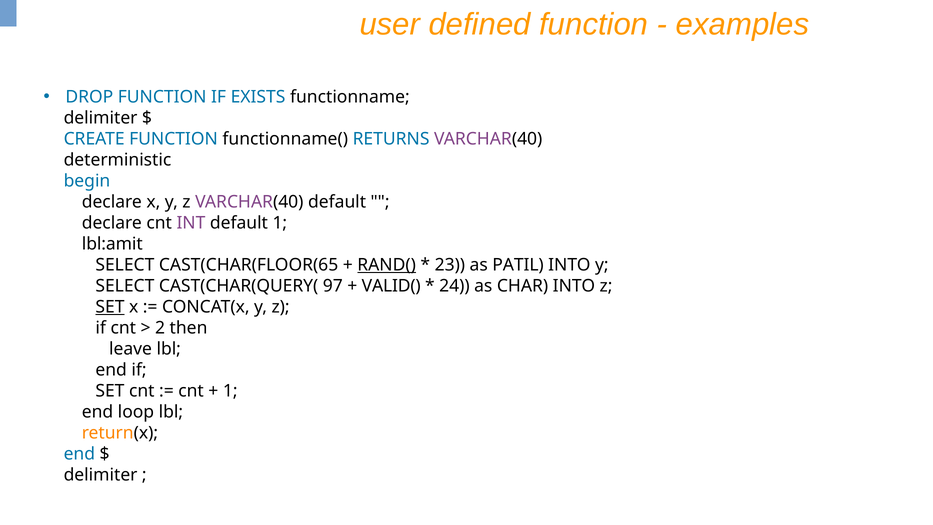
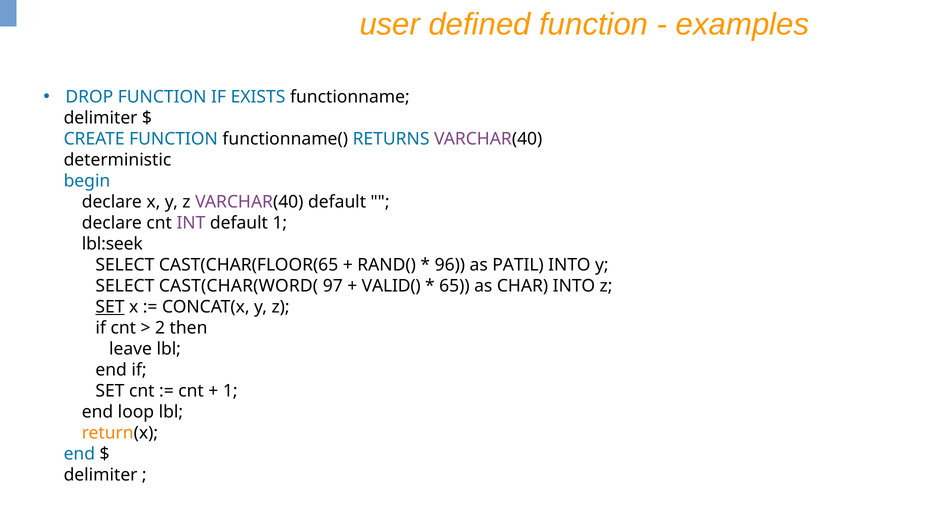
lbl:amit: lbl:amit -> lbl:seek
RAND( underline: present -> none
23: 23 -> 96
CAST(CHAR(QUERY(: CAST(CHAR(QUERY( -> CAST(CHAR(WORD(
24: 24 -> 65
